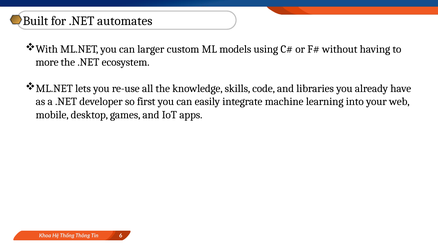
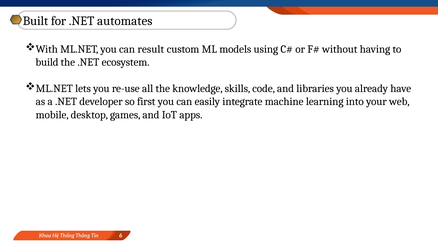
larger: larger -> result
more: more -> build
